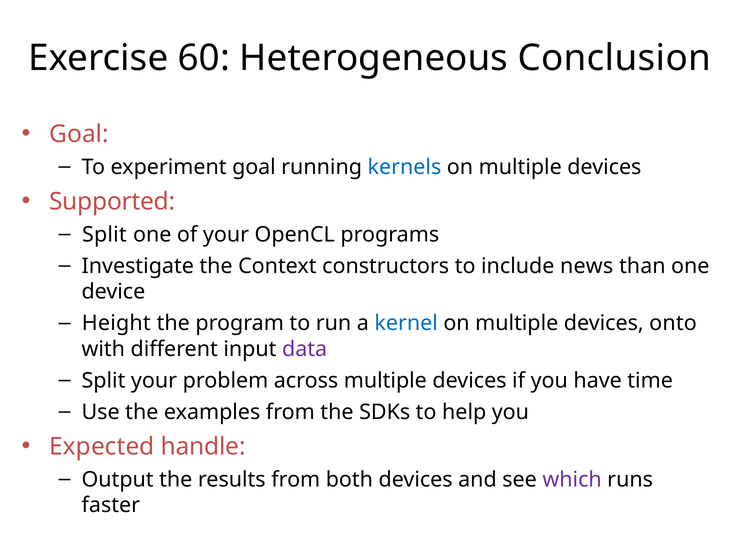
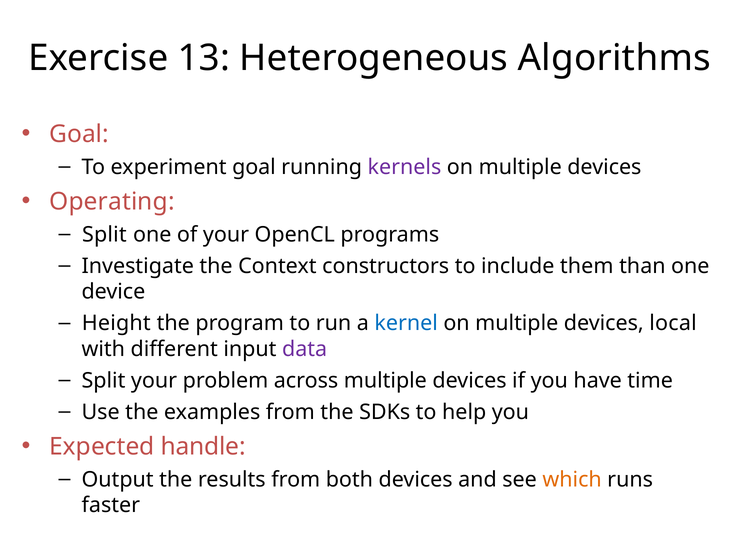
60: 60 -> 13
Conclusion: Conclusion -> Algorithms
kernels colour: blue -> purple
Supported: Supported -> Operating
news: news -> them
onto: onto -> local
which colour: purple -> orange
